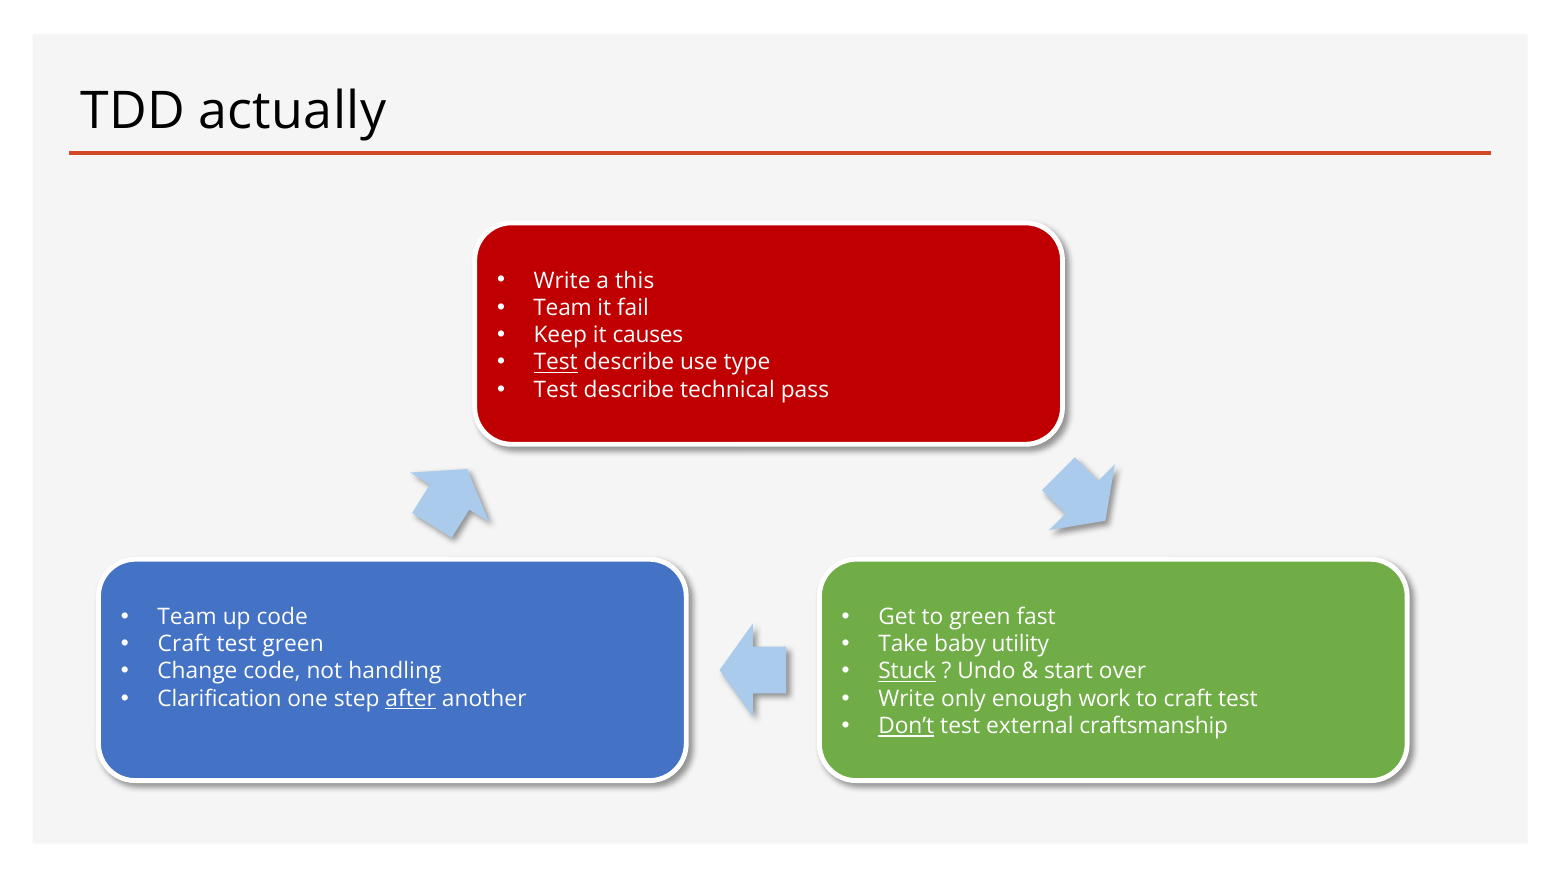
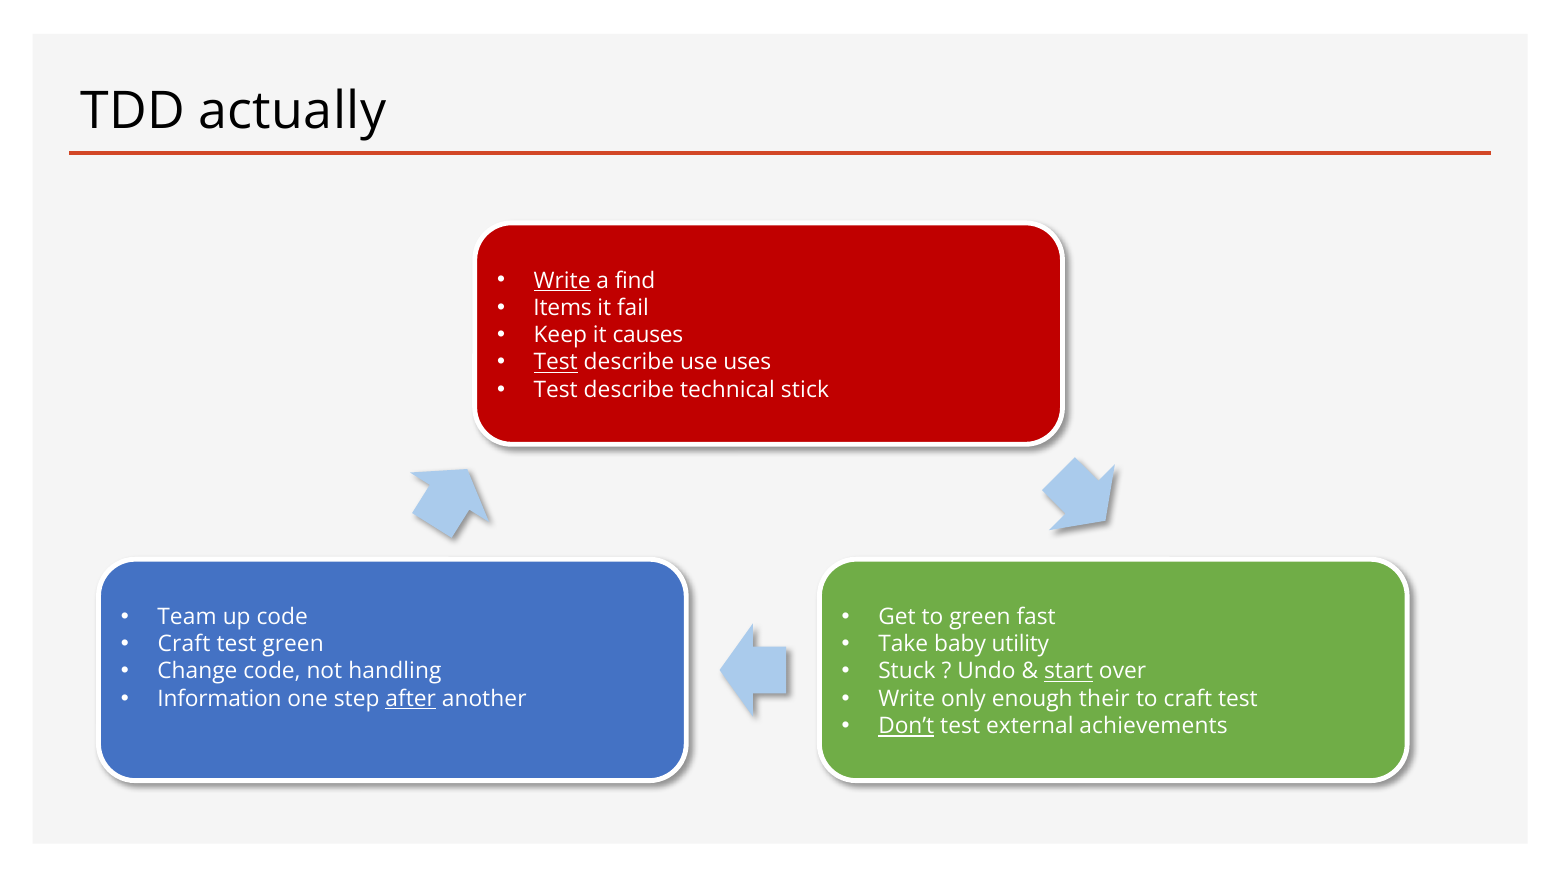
Write at (562, 281) underline: none -> present
this: this -> find
Team at (563, 308): Team -> Items
type: type -> uses
pass: pass -> stick
Stuck underline: present -> none
start underline: none -> present
Clarification: Clarification -> Information
work: work -> their
craftsmanship: craftsmanship -> achievements
